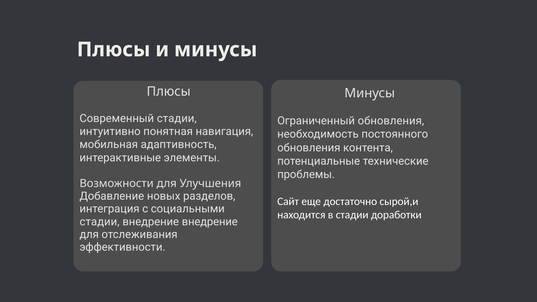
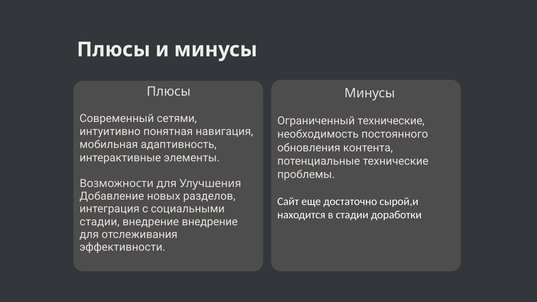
Современный стадии: стадии -> сетями
обновления at (391, 121): обновления -> технические
